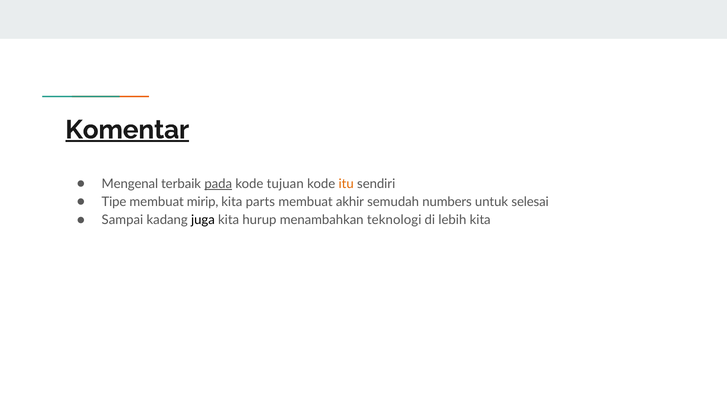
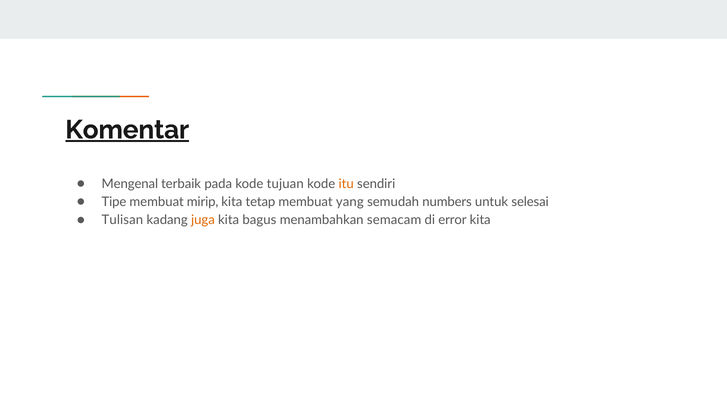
pada underline: present -> none
parts: parts -> tetap
akhir: akhir -> yang
Sampai: Sampai -> Tulisan
juga colour: black -> orange
hurup: hurup -> bagus
teknologi: teknologi -> semacam
lebih: lebih -> error
